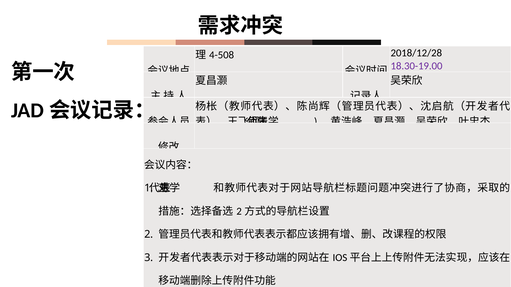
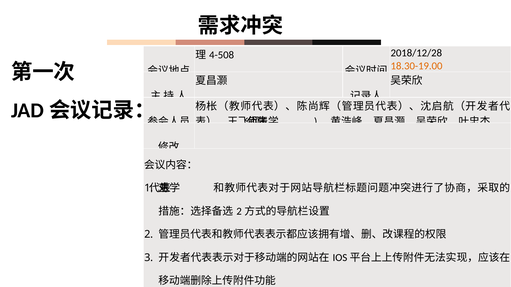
18.30-19.00 colour: purple -> orange
